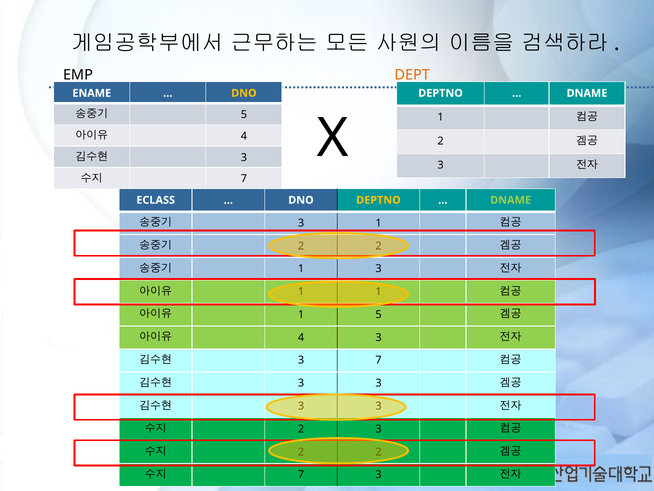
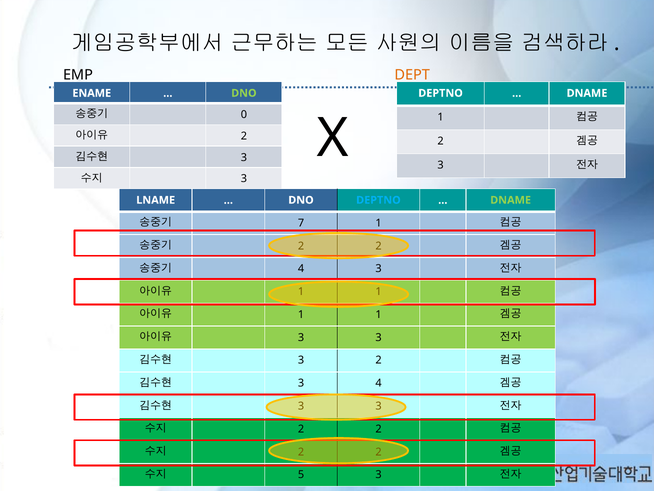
DNO at (244, 93) colour: yellow -> light green
5 at (244, 114): 5 -> 0
4 at (244, 136): 4 -> 2
7 at (244, 179): 7 -> 3
ECLASS: ECLASS -> LNAME
DEPTNO at (378, 200) colour: yellow -> light blue
3 at (301, 223): 3 -> 7
1 at (301, 269): 1 -> 4
5 at (378, 314): 5 -> 1
4 at (301, 337): 4 -> 3
3 7: 7 -> 2
3 at (378, 383): 3 -> 4
3 at (378, 429): 3 -> 2
7 at (301, 474): 7 -> 5
